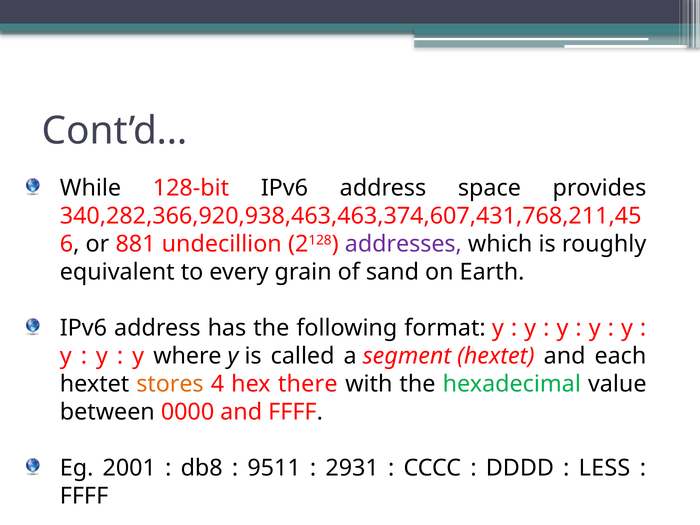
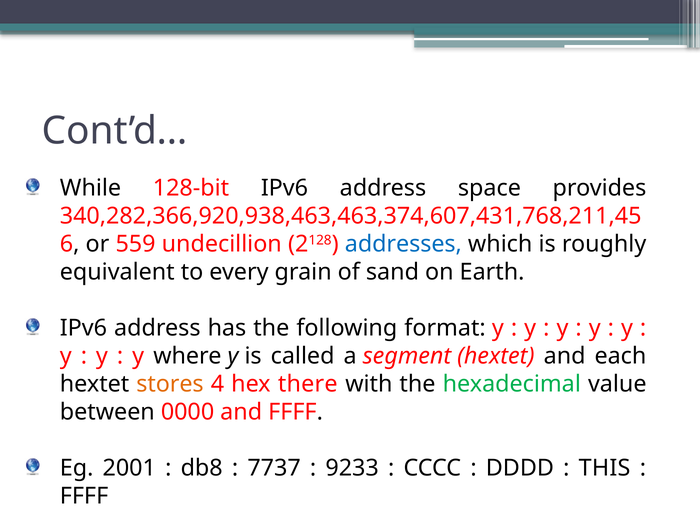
881: 881 -> 559
addresses colour: purple -> blue
9511: 9511 -> 7737
2931: 2931 -> 9233
LESS: LESS -> THIS
